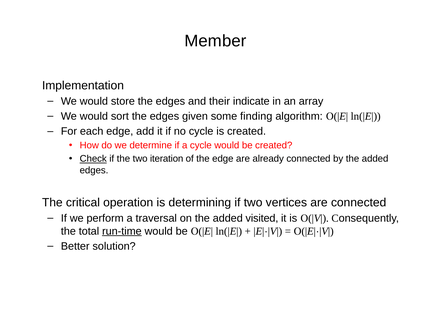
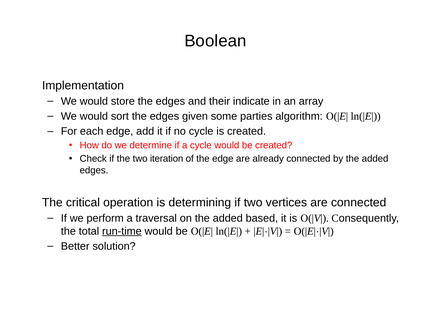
Member: Member -> Boolean
finding: finding -> parties
Check underline: present -> none
visited: visited -> based
